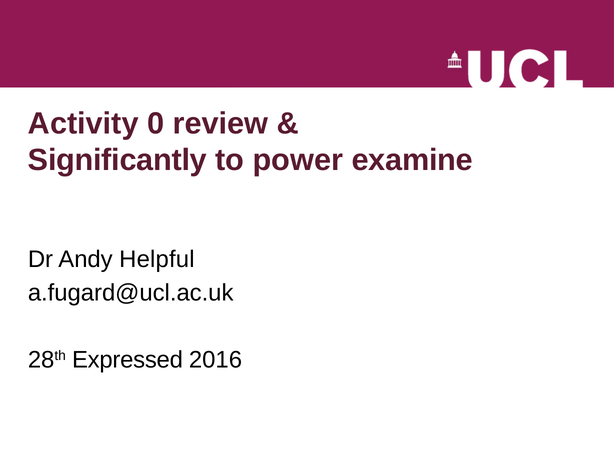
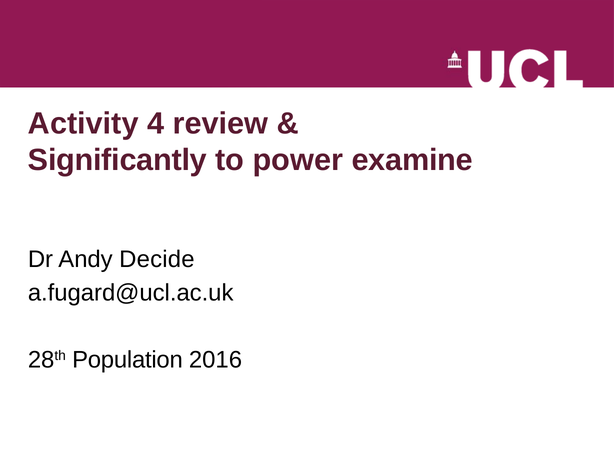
0: 0 -> 4
Helpful: Helpful -> Decide
Expressed: Expressed -> Population
